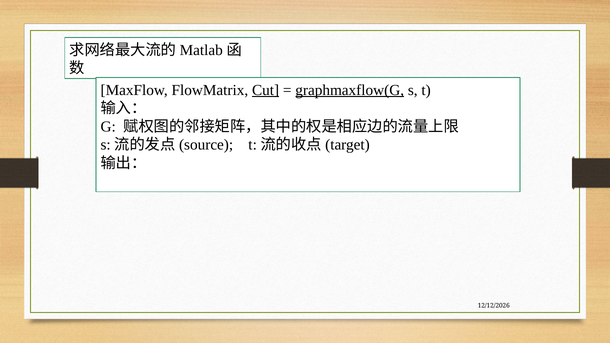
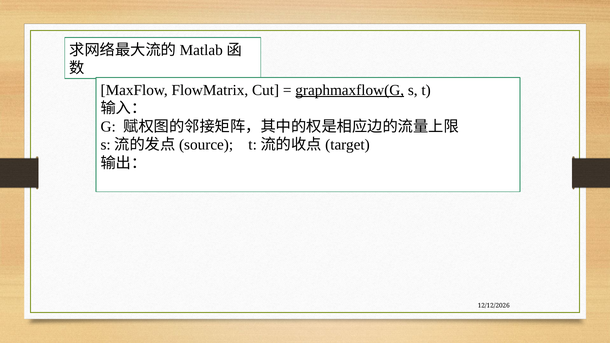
Cut underline: present -> none
